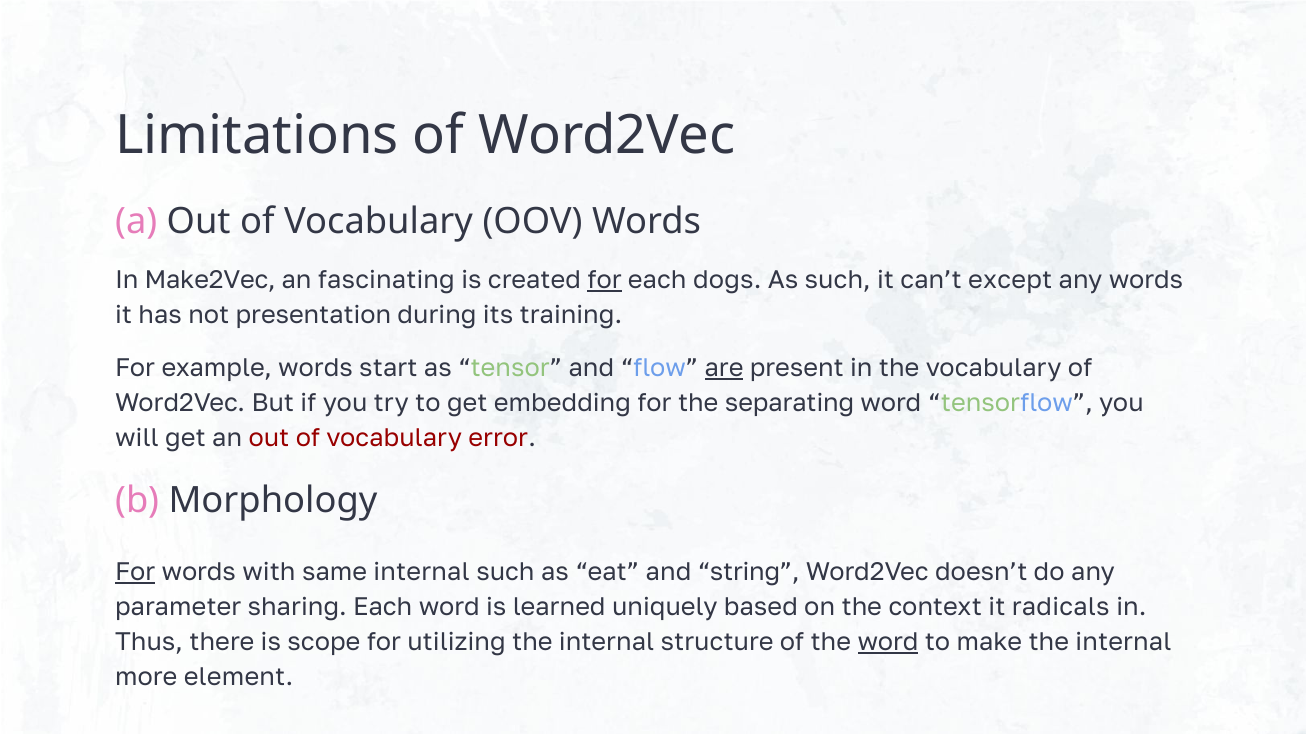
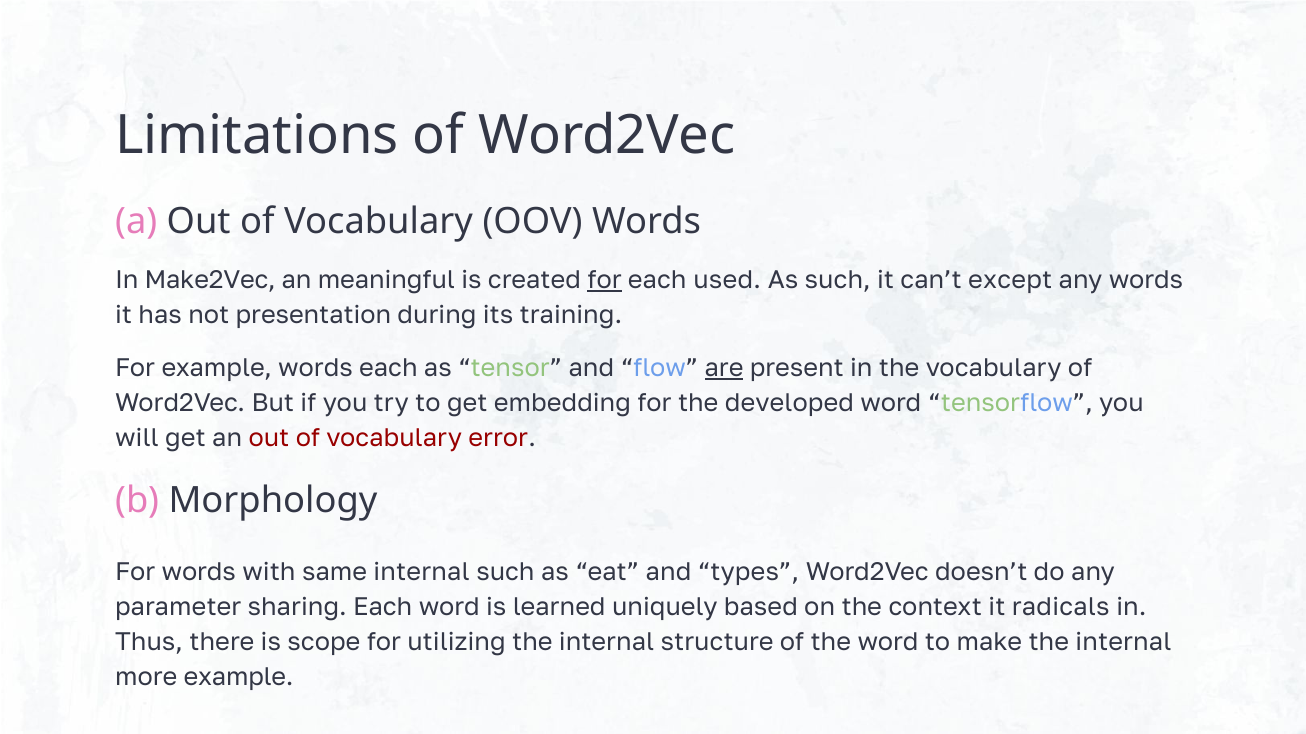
fascinating: fascinating -> meaningful
dogs: dogs -> used
words start: start -> each
separating: separating -> developed
For at (135, 573) underline: present -> none
string: string -> types
word at (888, 643) underline: present -> none
more element: element -> example
